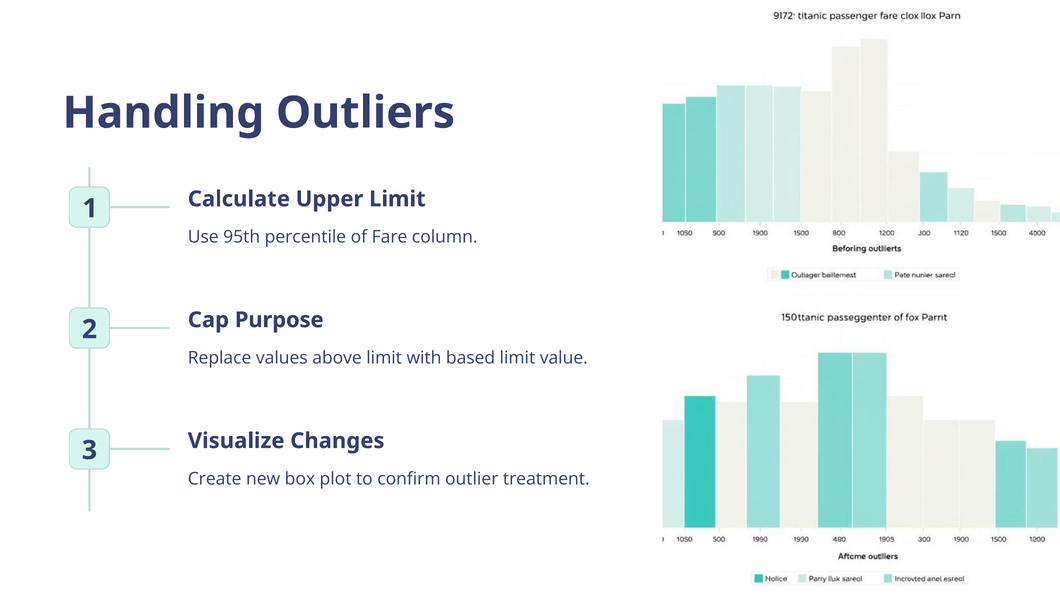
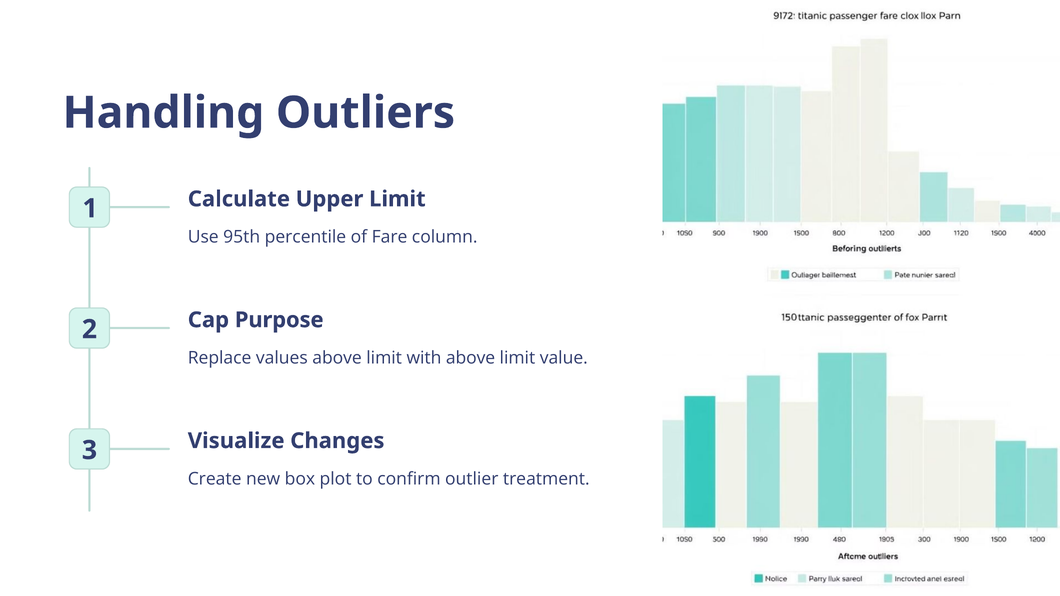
with based: based -> above
